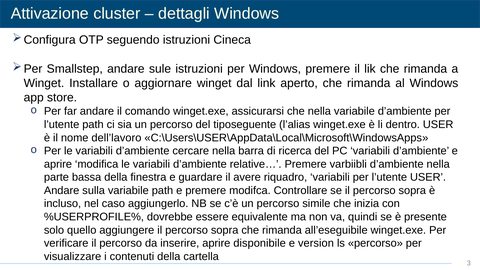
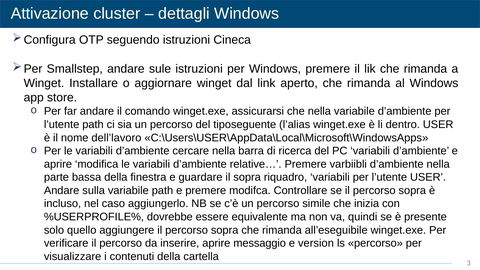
il avere: avere -> sopra
disponibile: disponibile -> messaggio
